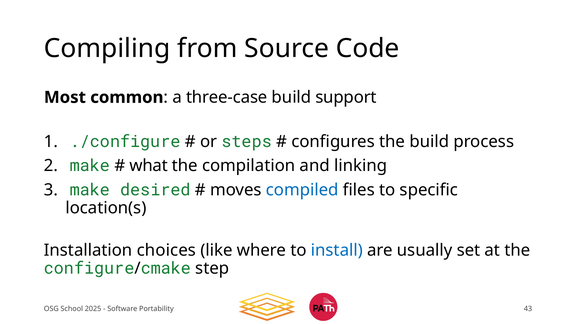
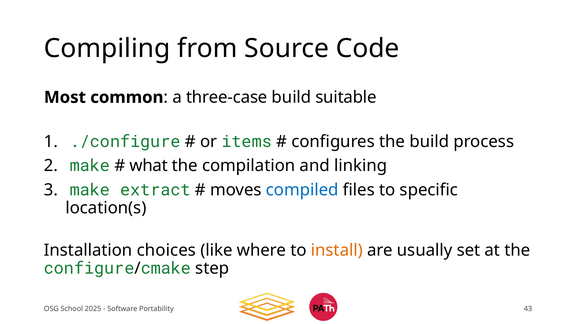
support: support -> suitable
steps: steps -> items
desired: desired -> extract
install colour: blue -> orange
